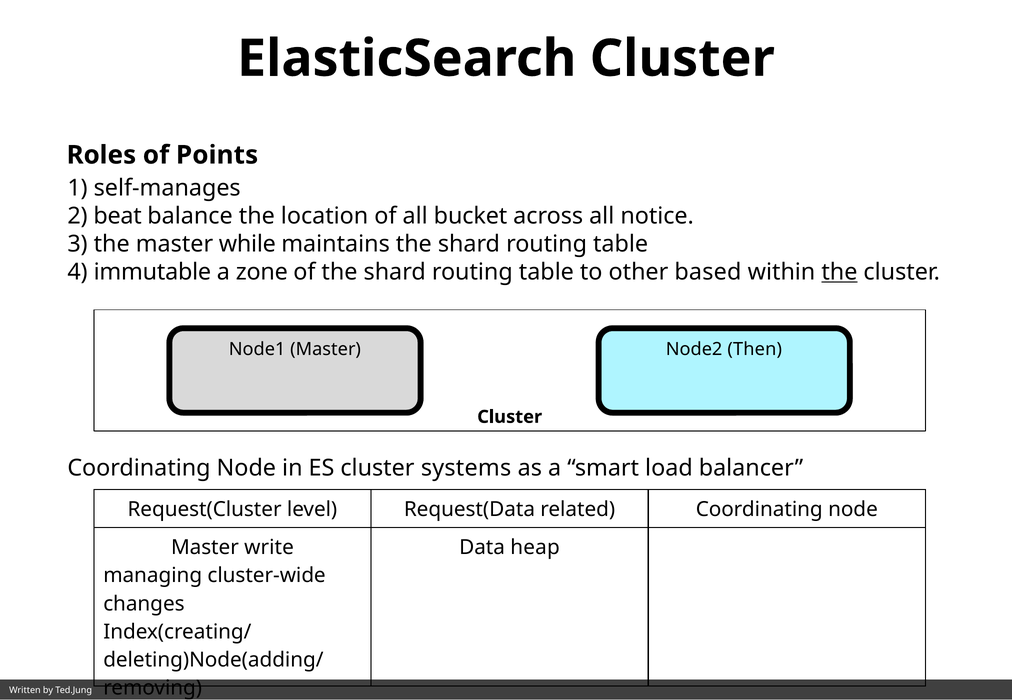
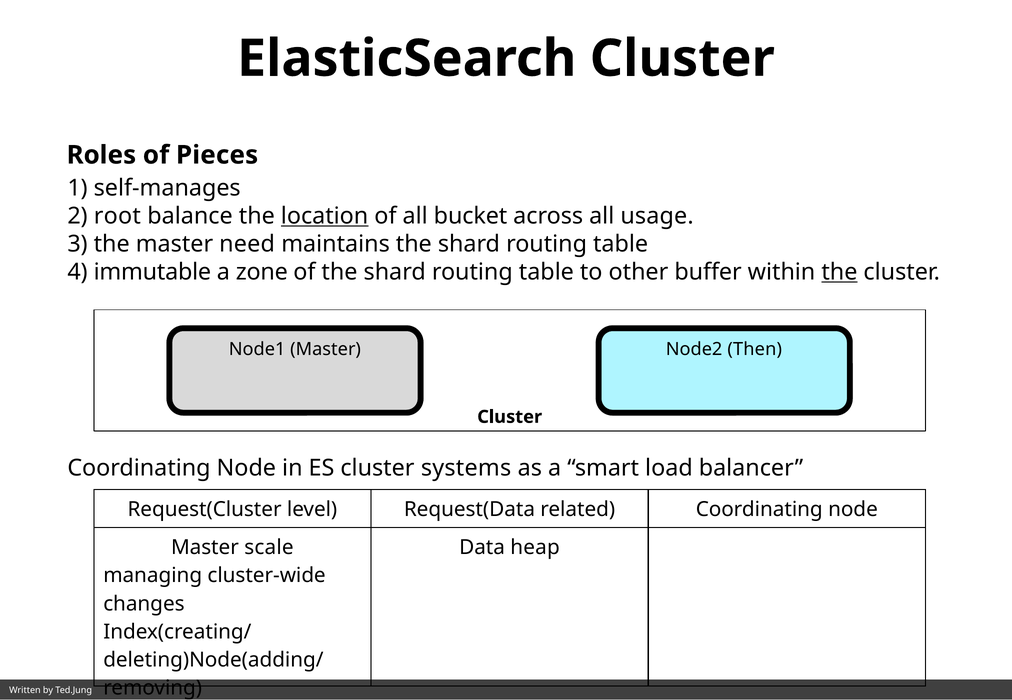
Points: Points -> Pieces
beat: beat -> root
location underline: none -> present
notice: notice -> usage
while: while -> need
based: based -> buffer
write: write -> scale
